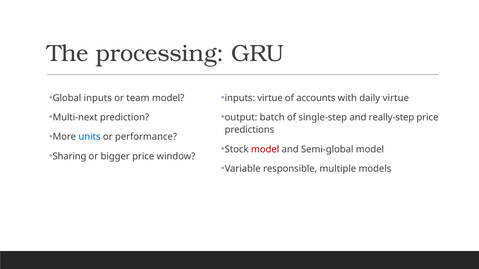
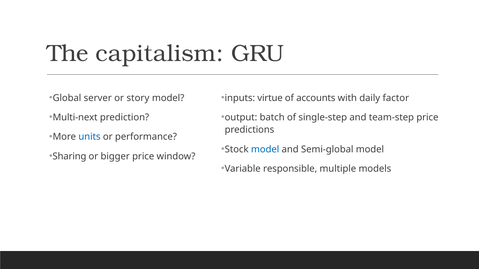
processing: processing -> capitalism
Global inputs: inputs -> server
team: team -> story
daily virtue: virtue -> factor
really-step: really-step -> team-step
model at (265, 150) colour: red -> blue
